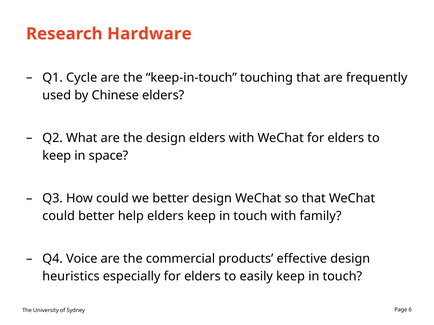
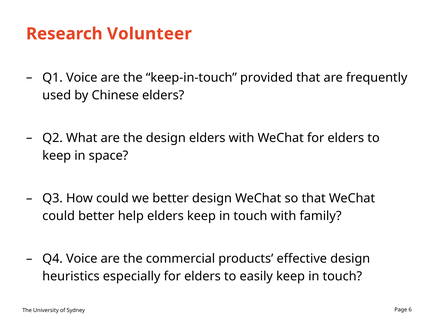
Hardware: Hardware -> Volunteer
Q1 Cycle: Cycle -> Voice
touching: touching -> provided
